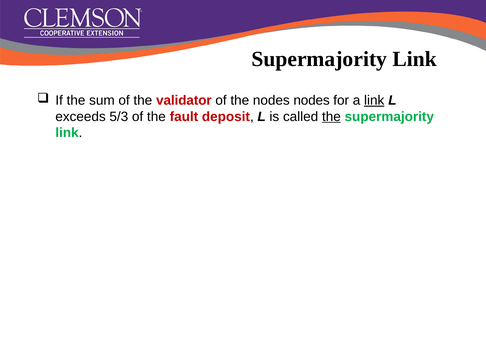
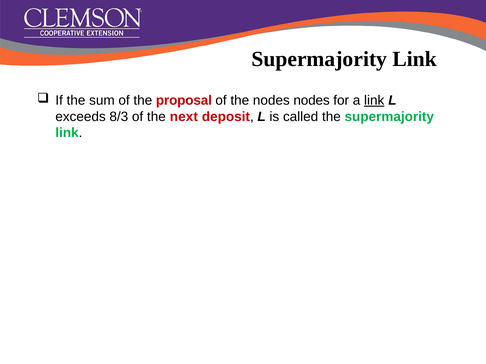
validator: validator -> proposal
5/3: 5/3 -> 8/3
fault: fault -> next
the at (331, 117) underline: present -> none
